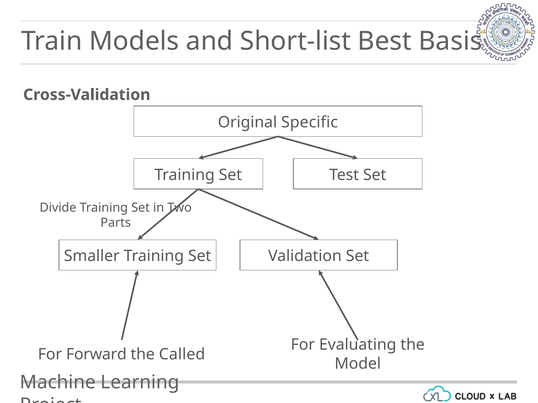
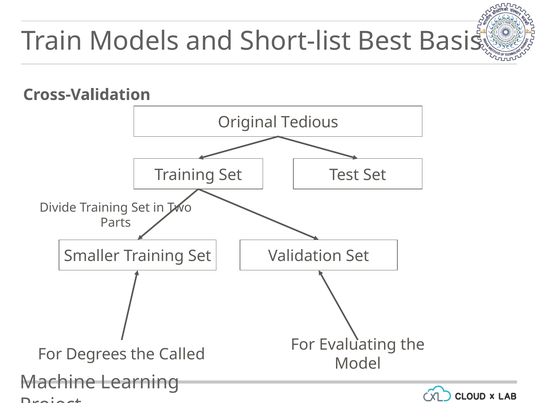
Specific: Specific -> Tedious
Forward: Forward -> Degrees
